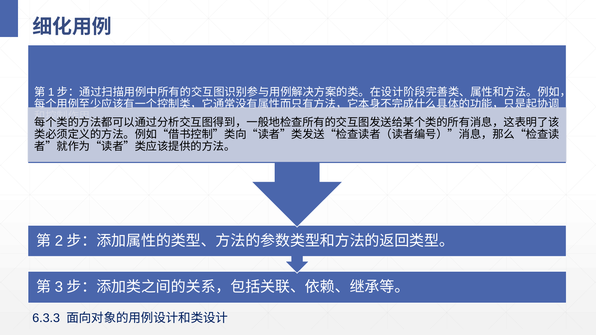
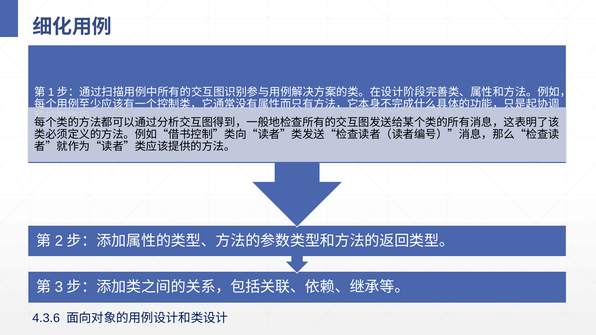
6.3.3: 6.3.3 -> 4.3.6
